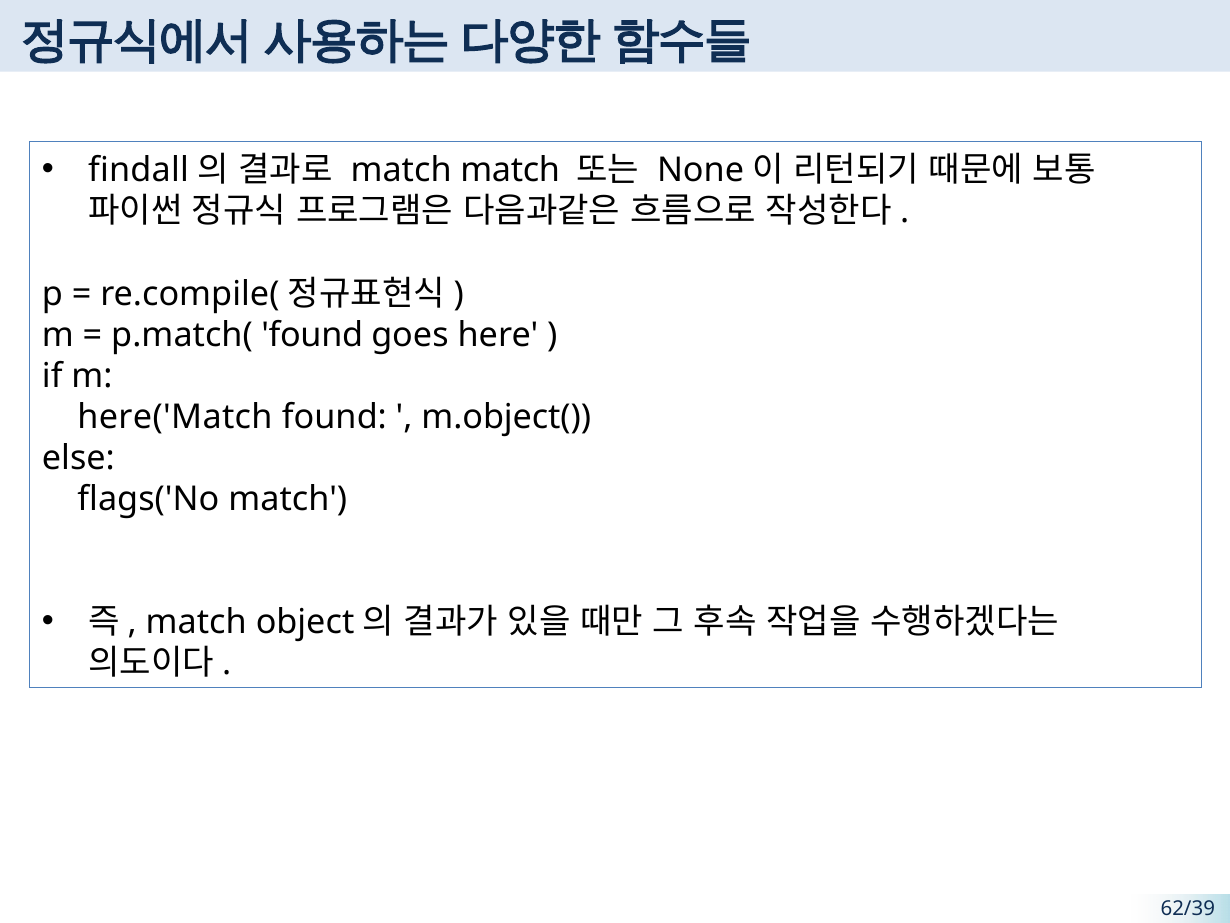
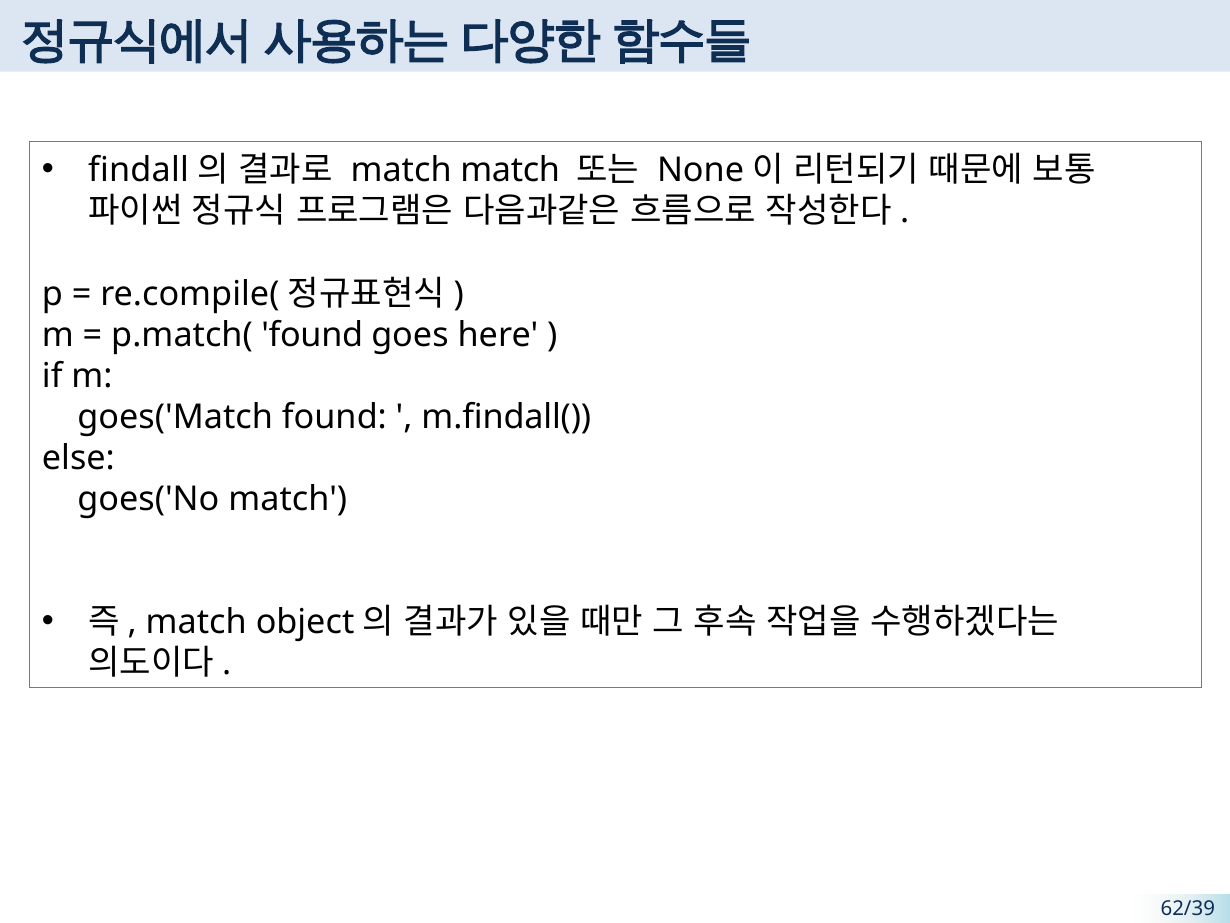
here('Match: here('Match -> goes('Match
m.object(: m.object( -> m.findall(
flags('No: flags('No -> goes('No
